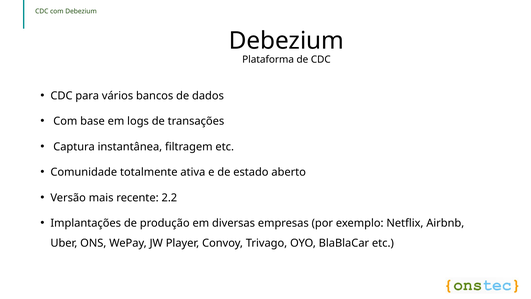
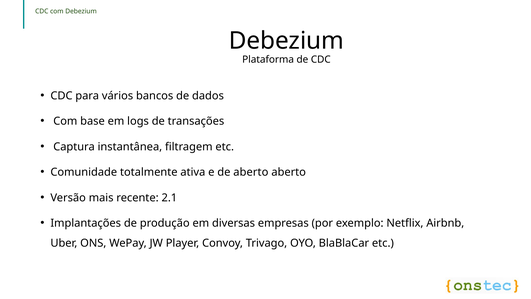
de estado: estado -> aberto
2.2: 2.2 -> 2.1
